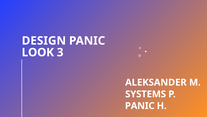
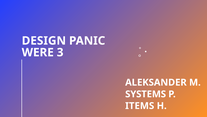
LOOK: LOOK -> WERE
PANIC at (140, 105): PANIC -> ITEMS
